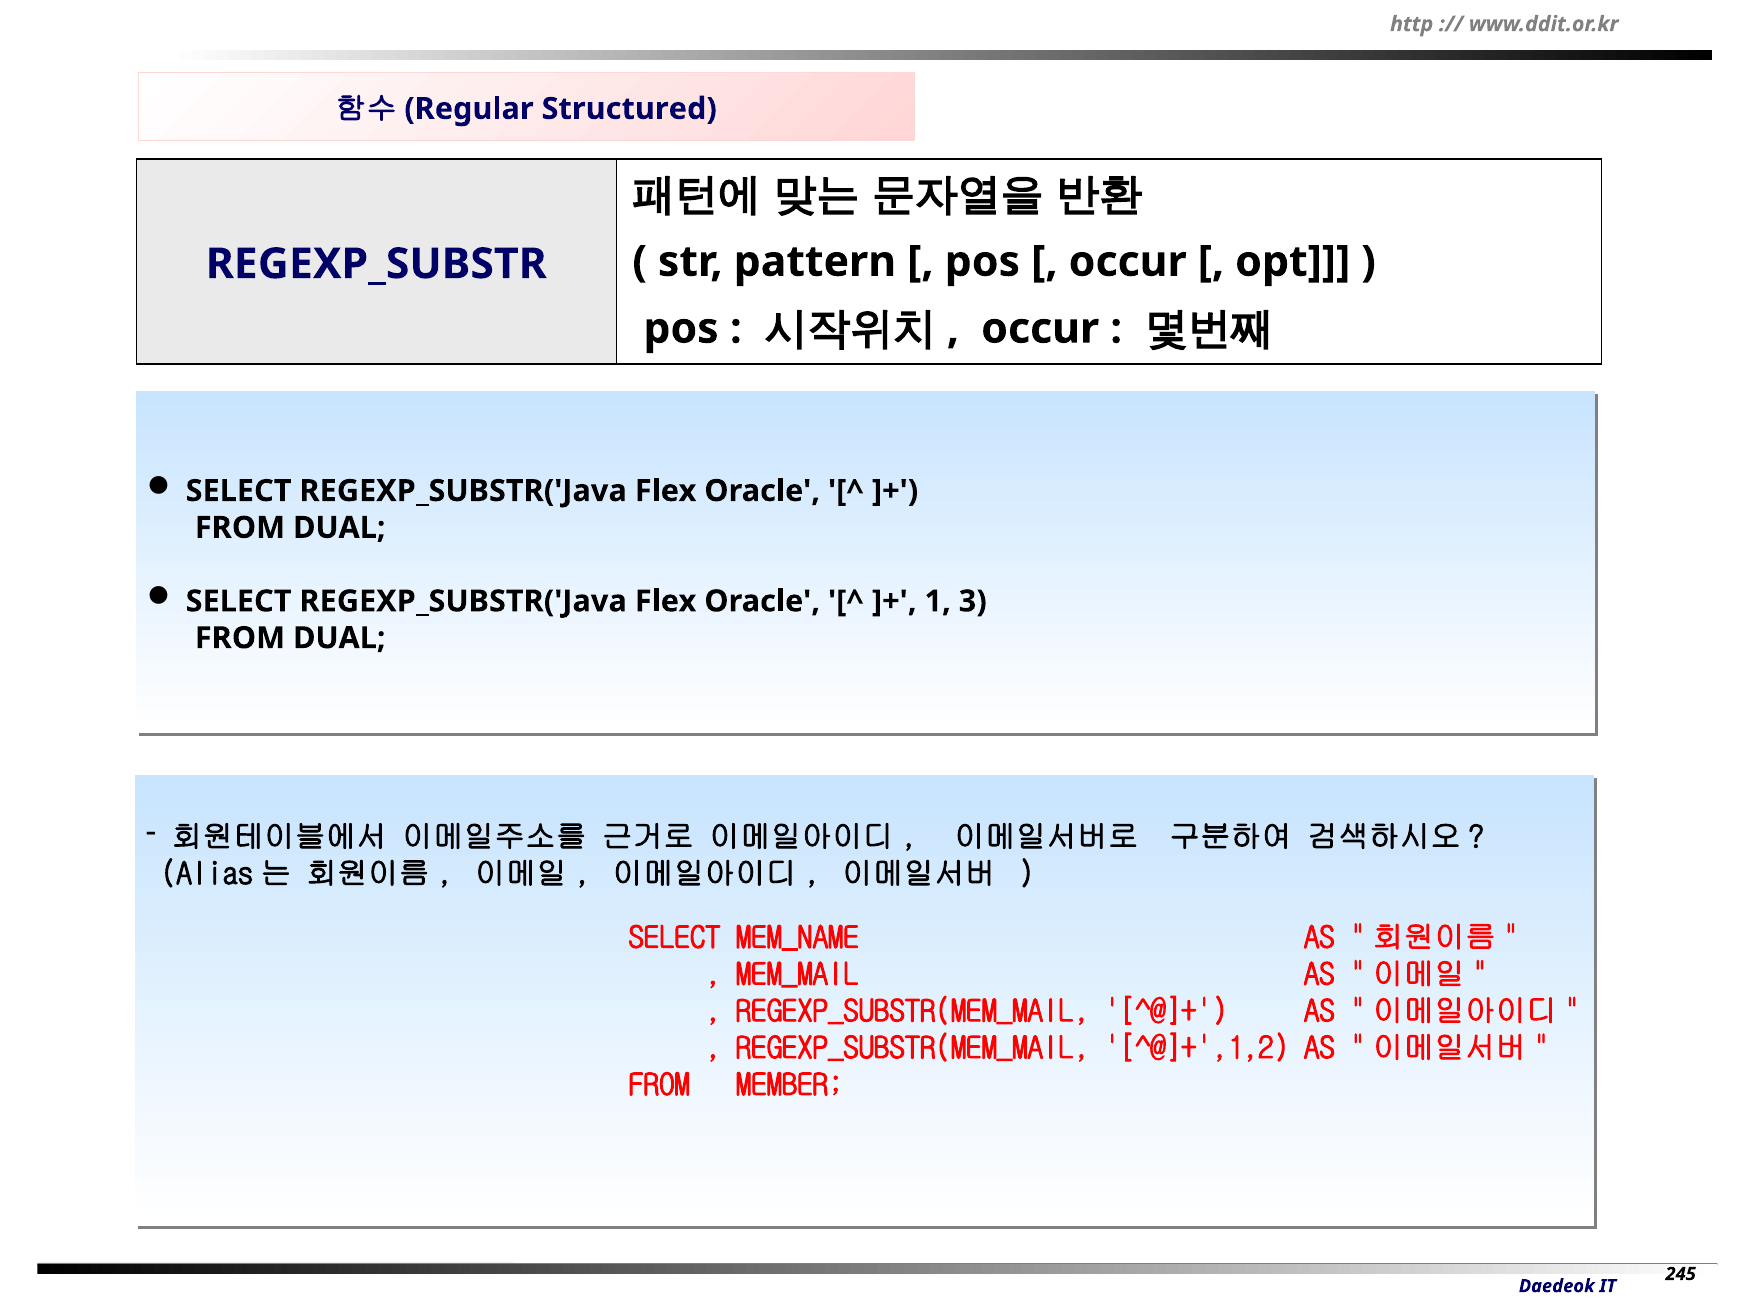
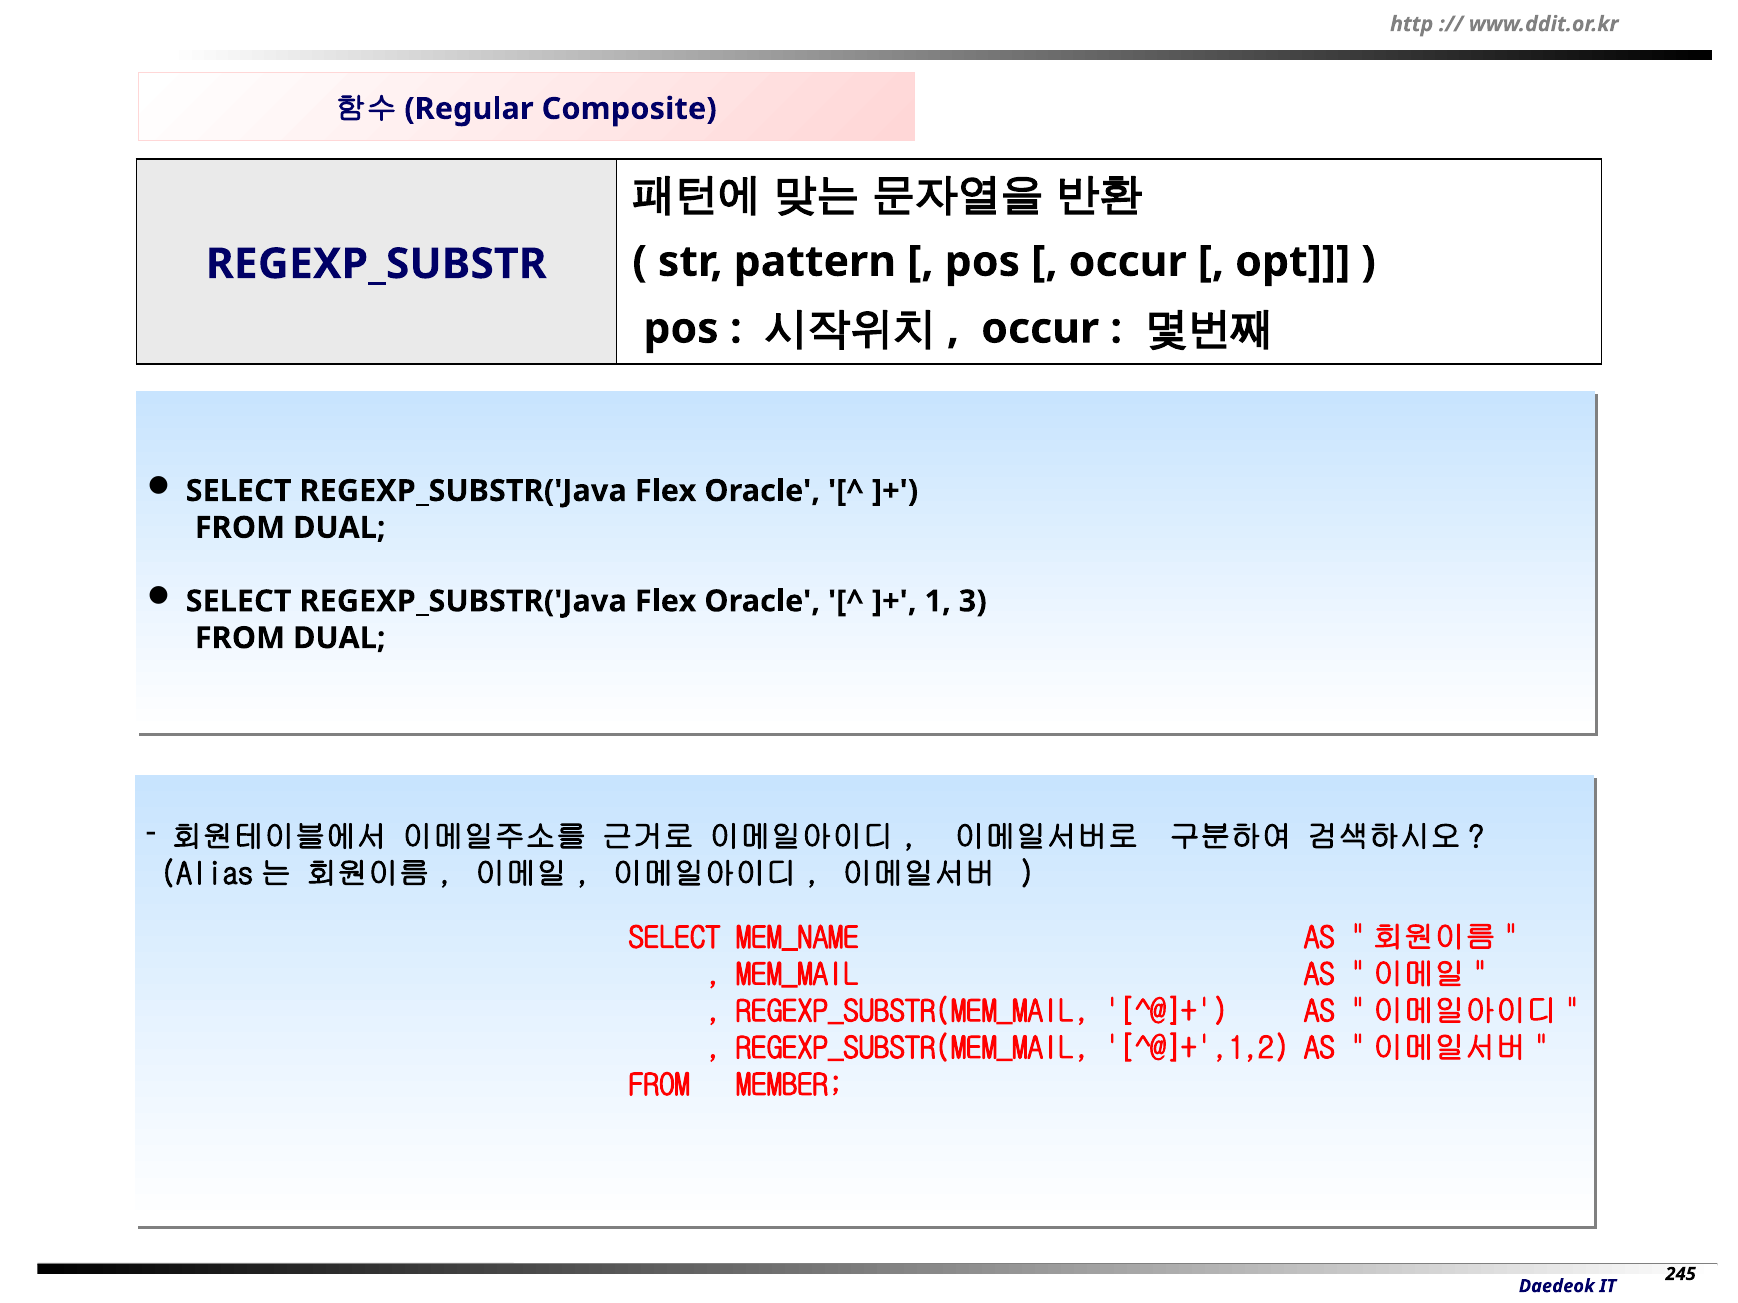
Structured: Structured -> Composite
